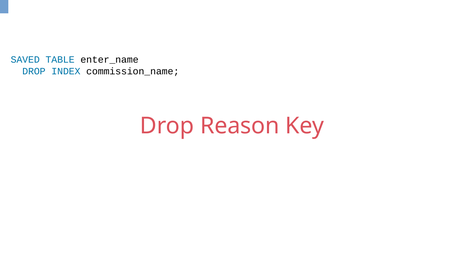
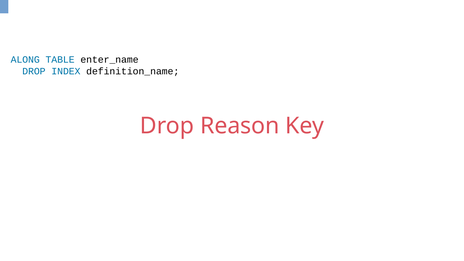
SAVED: SAVED -> ALONG
commission_name: commission_name -> definition_name
